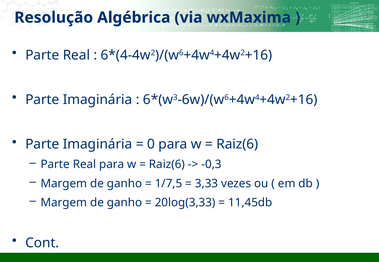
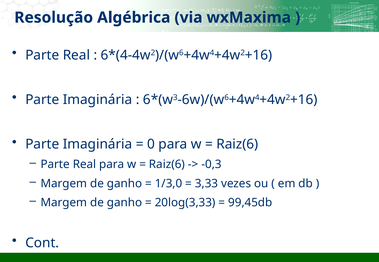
1/7,5: 1/7,5 -> 1/3,0
11,45db: 11,45db -> 99,45db
